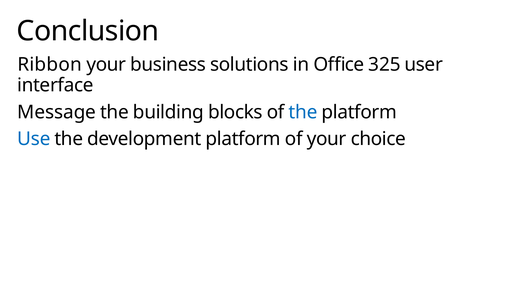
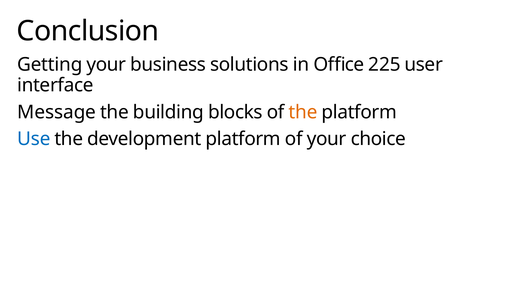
Ribbon: Ribbon -> Getting
325: 325 -> 225
the at (303, 112) colour: blue -> orange
